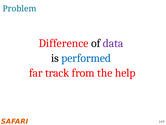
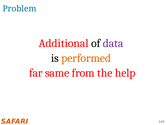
Difference: Difference -> Additional
performed colour: blue -> orange
track: track -> same
